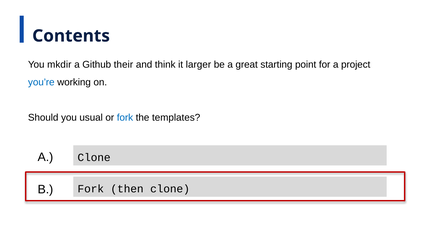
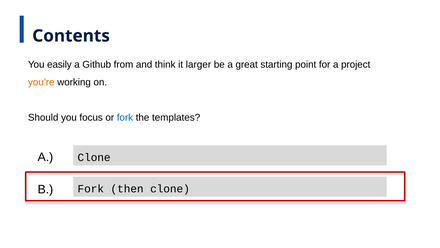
mkdir: mkdir -> easily
their: their -> from
you’re colour: blue -> orange
usual: usual -> focus
